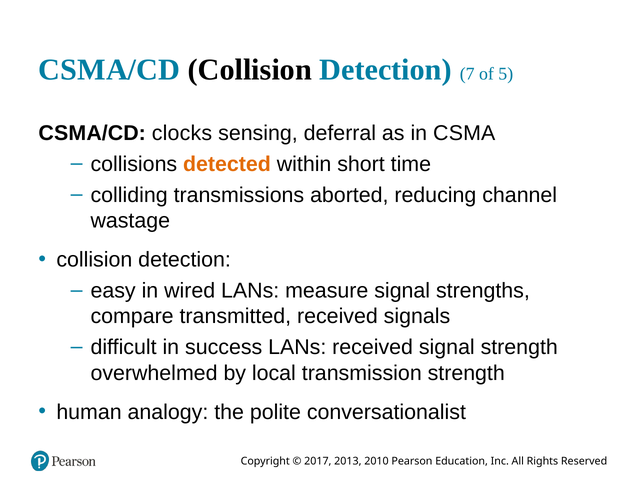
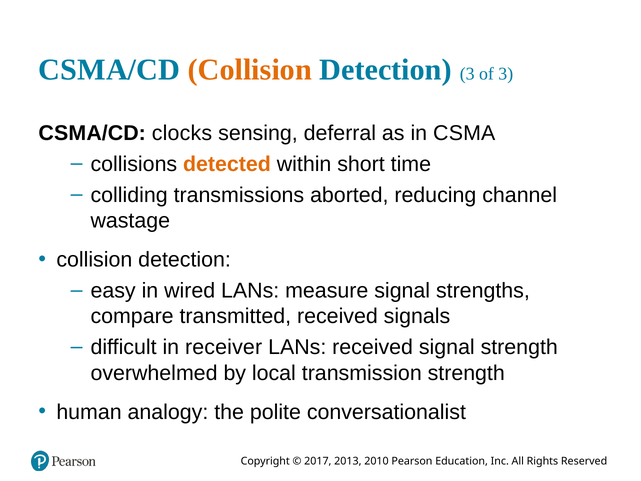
Collision at (250, 70) colour: black -> orange
Detection 7: 7 -> 3
of 5: 5 -> 3
success: success -> receiver
